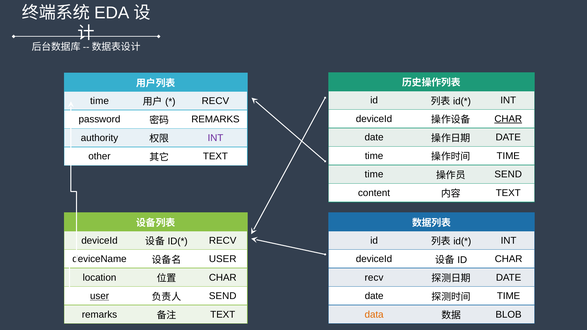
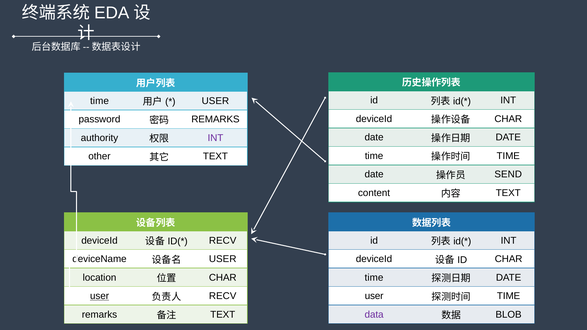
RECV at (215, 101): RECV -> USER
CHAR at (508, 119) underline: present -> none
time at (374, 174): time -> date
recv at (374, 278): recv -> time
SEND at (223, 296): SEND -> RECV
date at (374, 296): date -> user
data colour: orange -> purple
